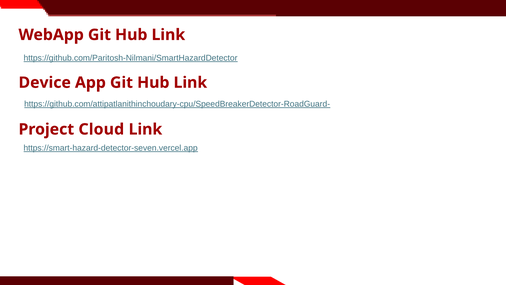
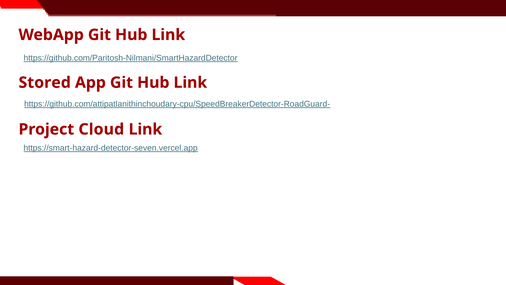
Device: Device -> Stored
